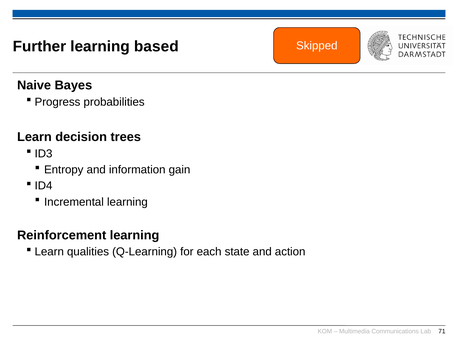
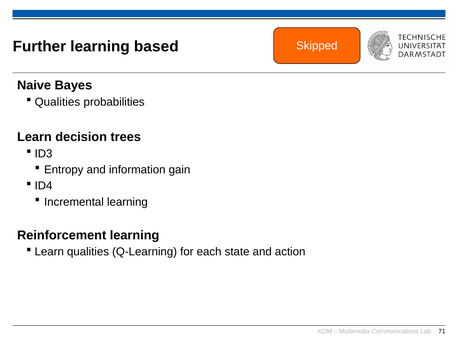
Progress at (58, 102): Progress -> Qualities
